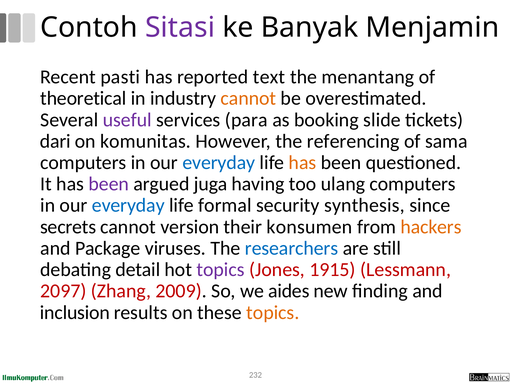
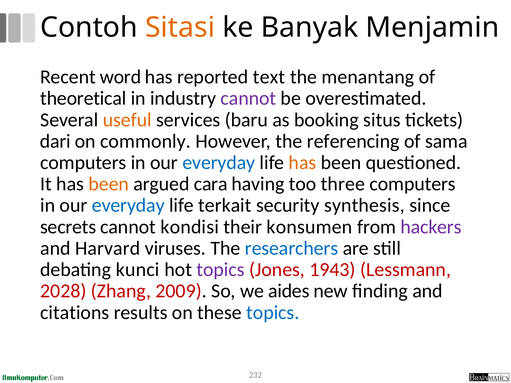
Sitasi colour: purple -> orange
pasti: pasti -> word
cannot at (248, 98) colour: orange -> purple
useful colour: purple -> orange
para: para -> baru
slide: slide -> situs
komunitas: komunitas -> commonly
been at (109, 184) colour: purple -> orange
juga: juga -> cara
ulang: ulang -> three
formal: formal -> terkait
version: version -> kondisi
hackers colour: orange -> purple
Package: Package -> Harvard
detail: detail -> kunci
1915: 1915 -> 1943
2097: 2097 -> 2028
inclusion: inclusion -> citations
topics at (273, 313) colour: orange -> blue
